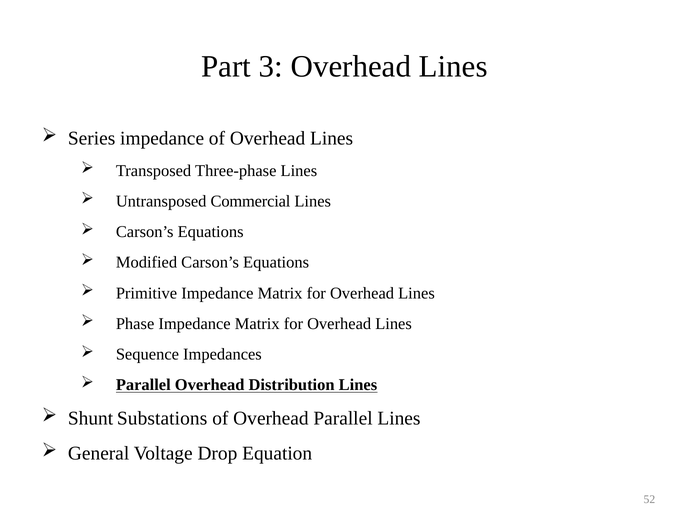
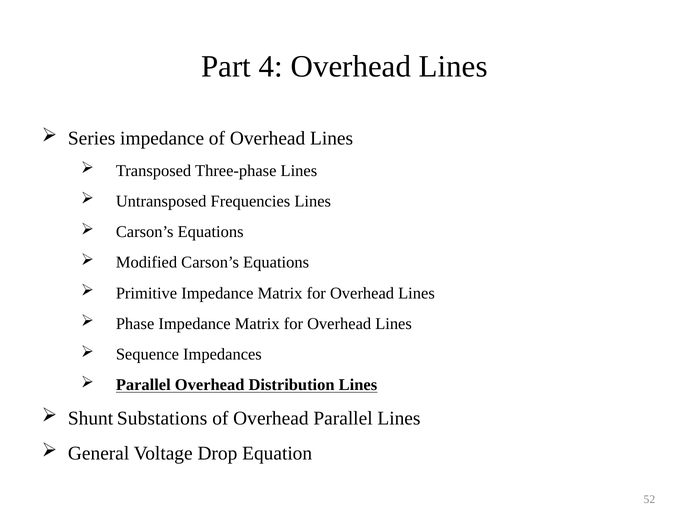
3: 3 -> 4
Commercial: Commercial -> Frequencies
